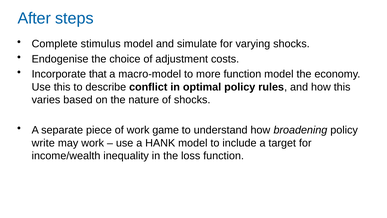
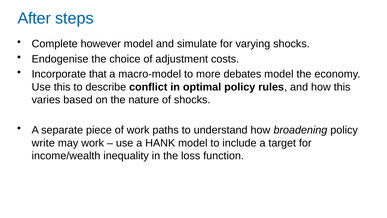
stimulus: stimulus -> however
more function: function -> debates
game: game -> paths
